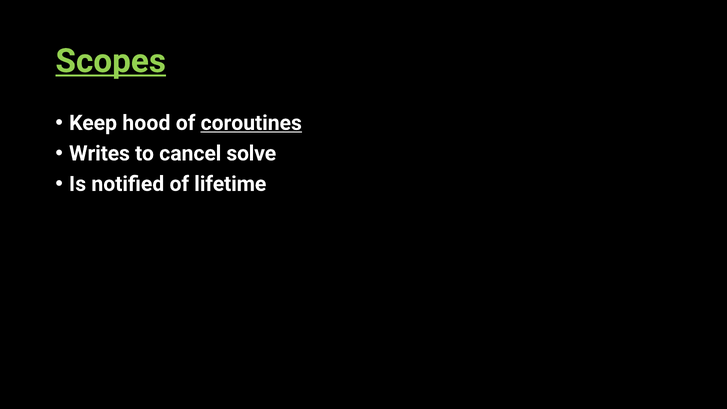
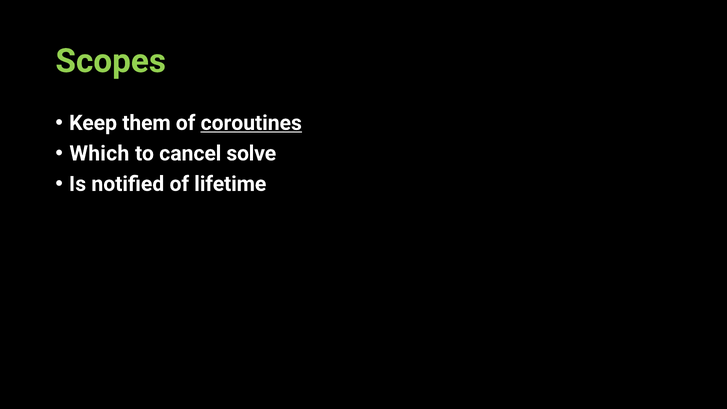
Scopes underline: present -> none
hood: hood -> them
Writes: Writes -> Which
